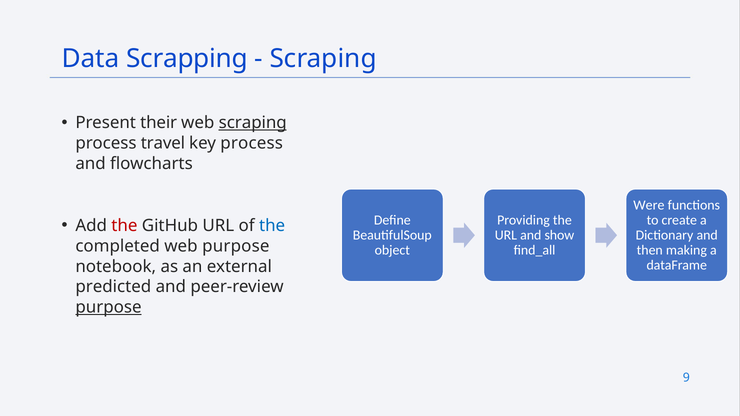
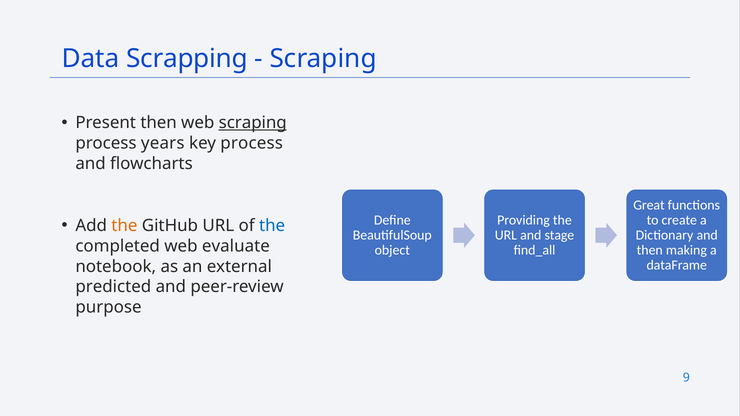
Present their: their -> then
travel: travel -> years
Were: Were -> Great
the at (124, 226) colour: red -> orange
show: show -> stage
web purpose: purpose -> evaluate
purpose at (108, 307) underline: present -> none
